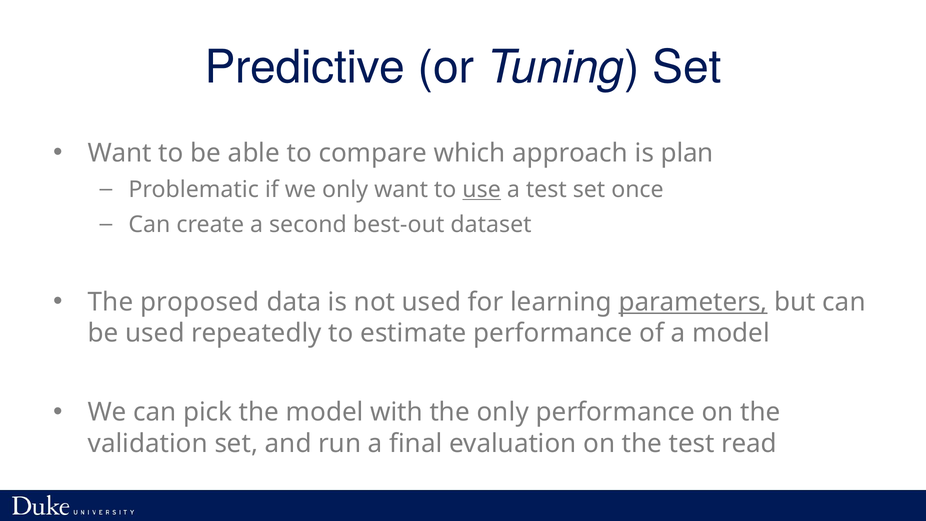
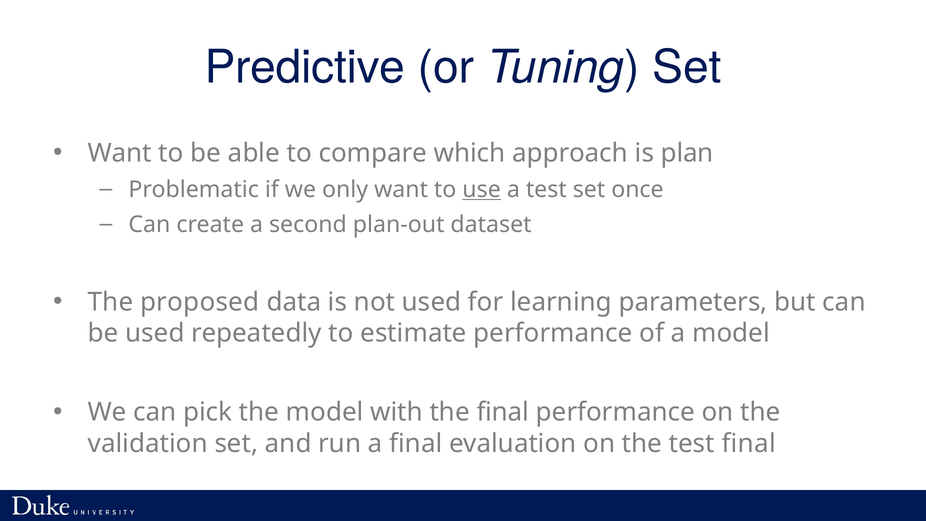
best-out: best-out -> plan-out
parameters underline: present -> none
the only: only -> final
test read: read -> final
